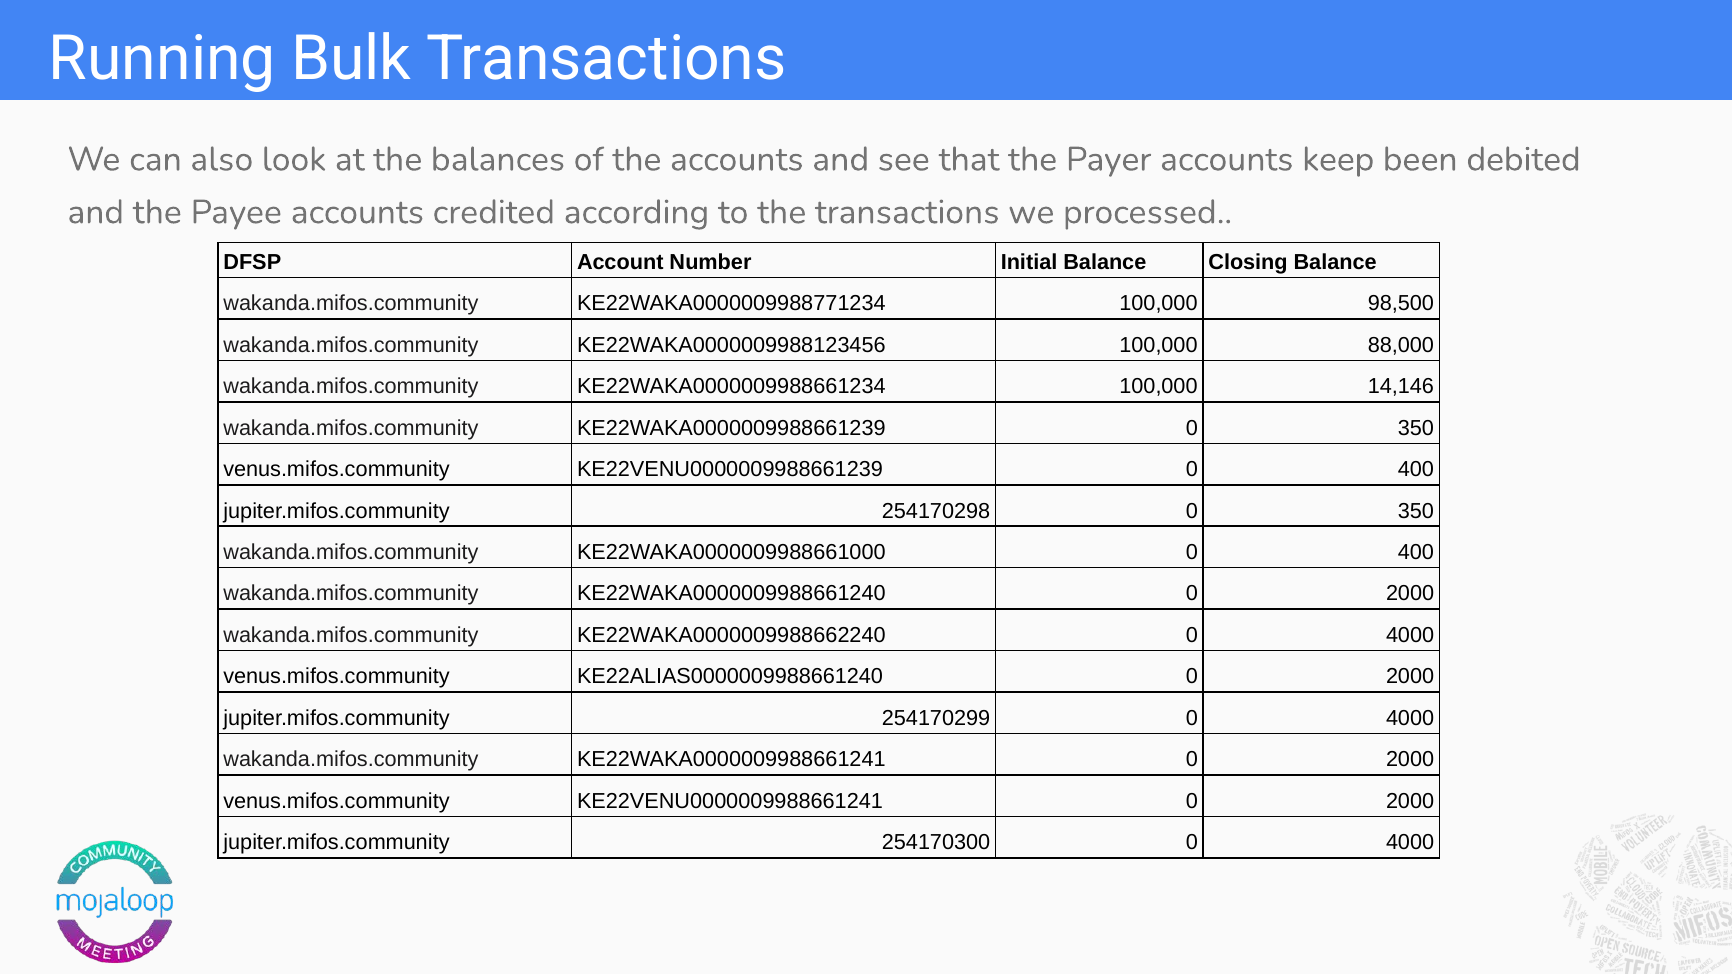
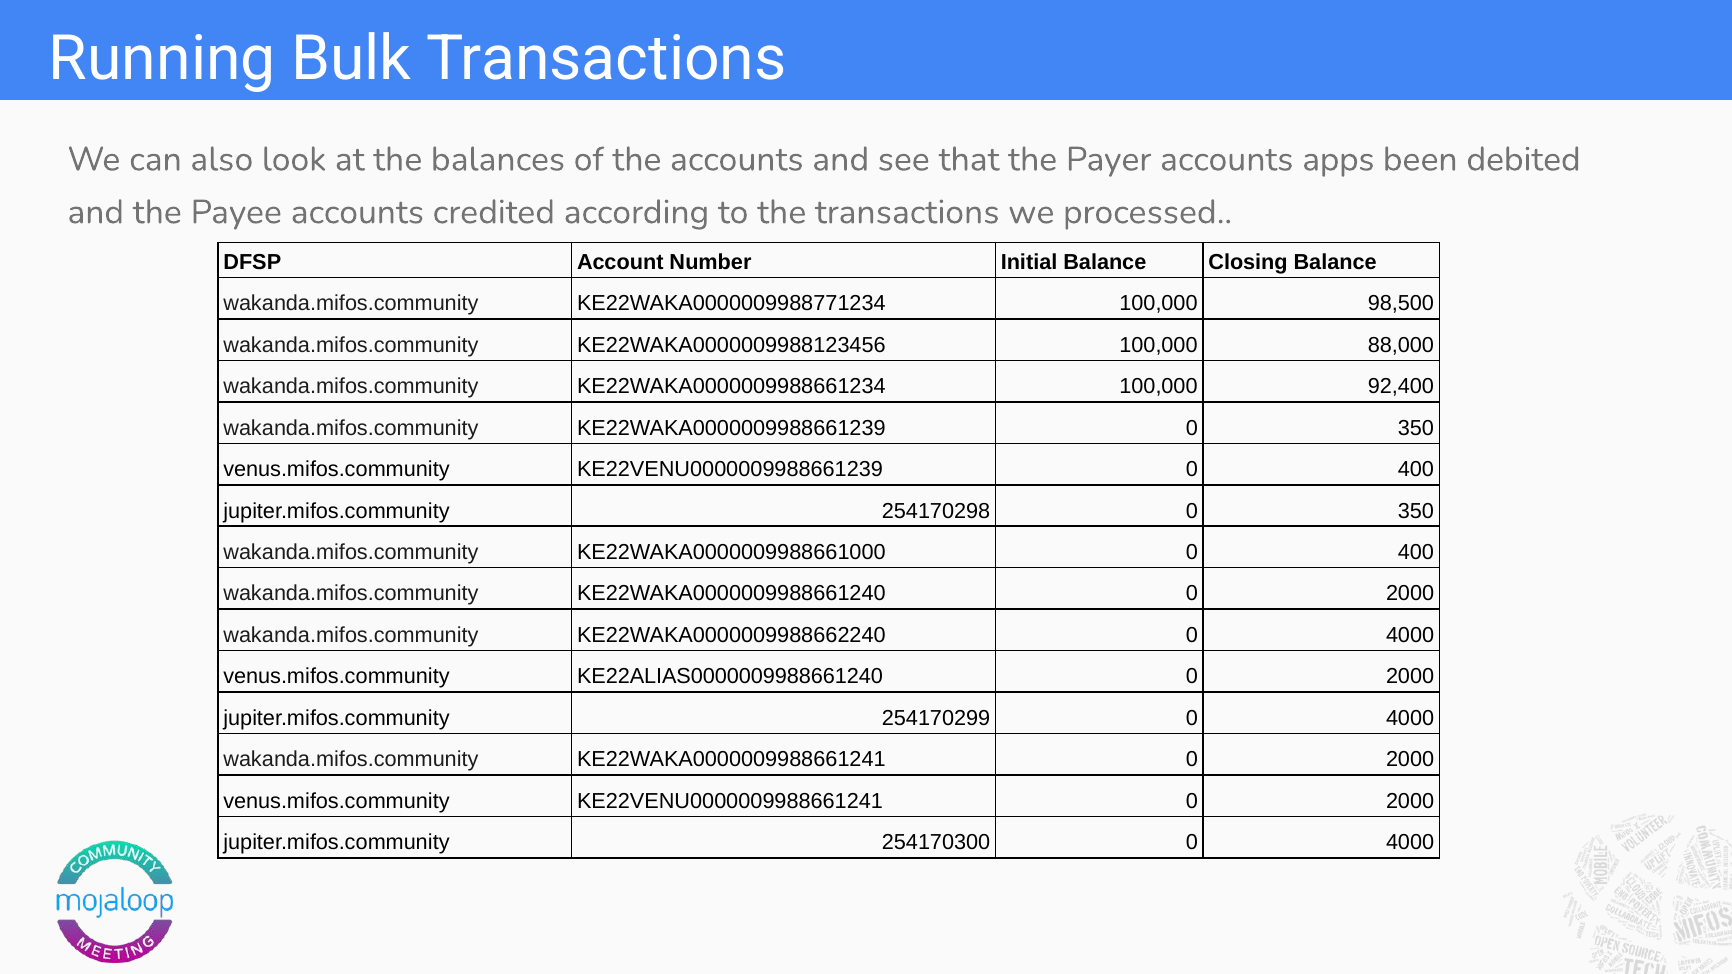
keep: keep -> apps
14,146: 14,146 -> 92,400
